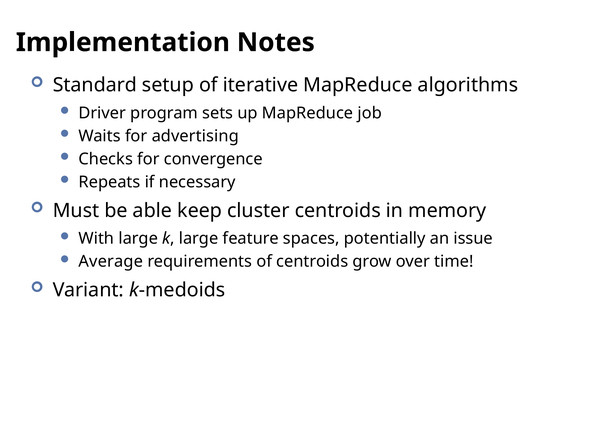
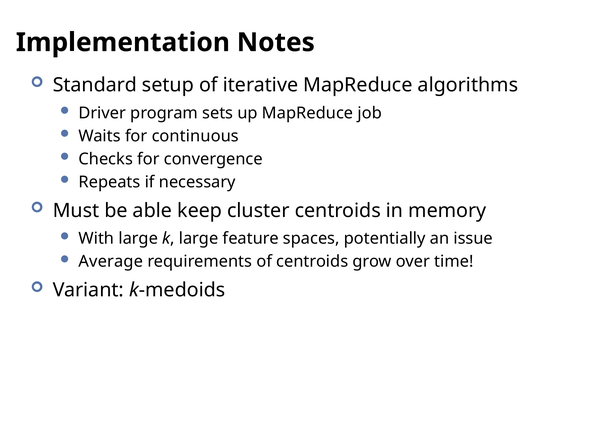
advertising: advertising -> continuous
